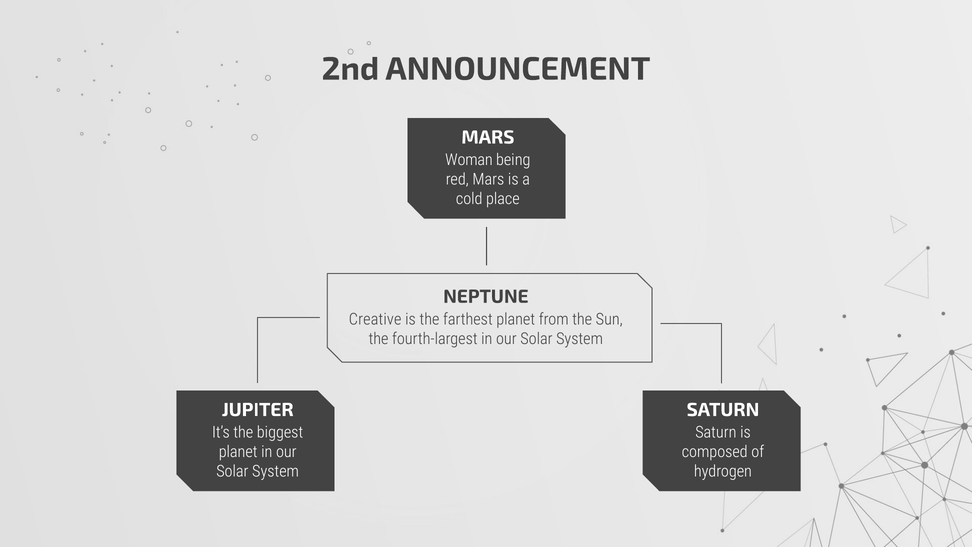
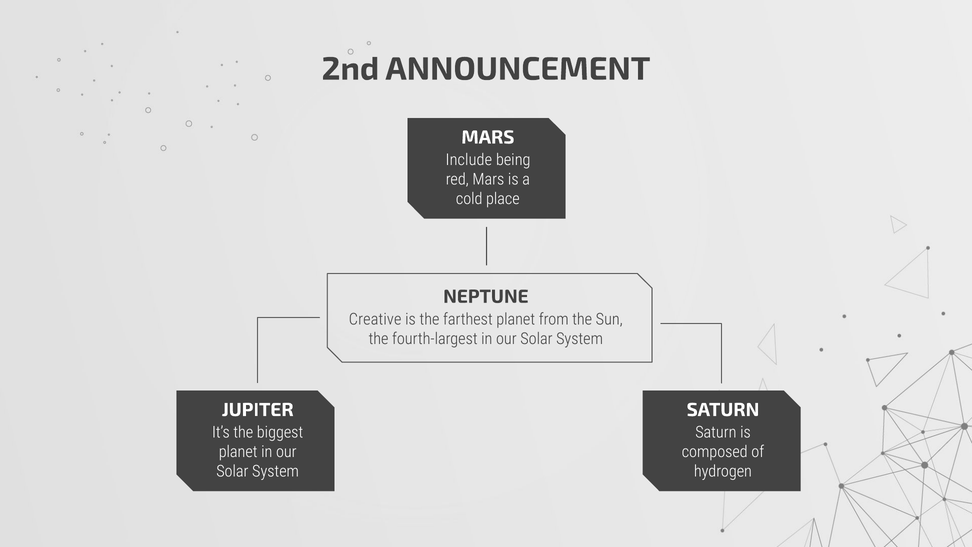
Woman: Woman -> Include
